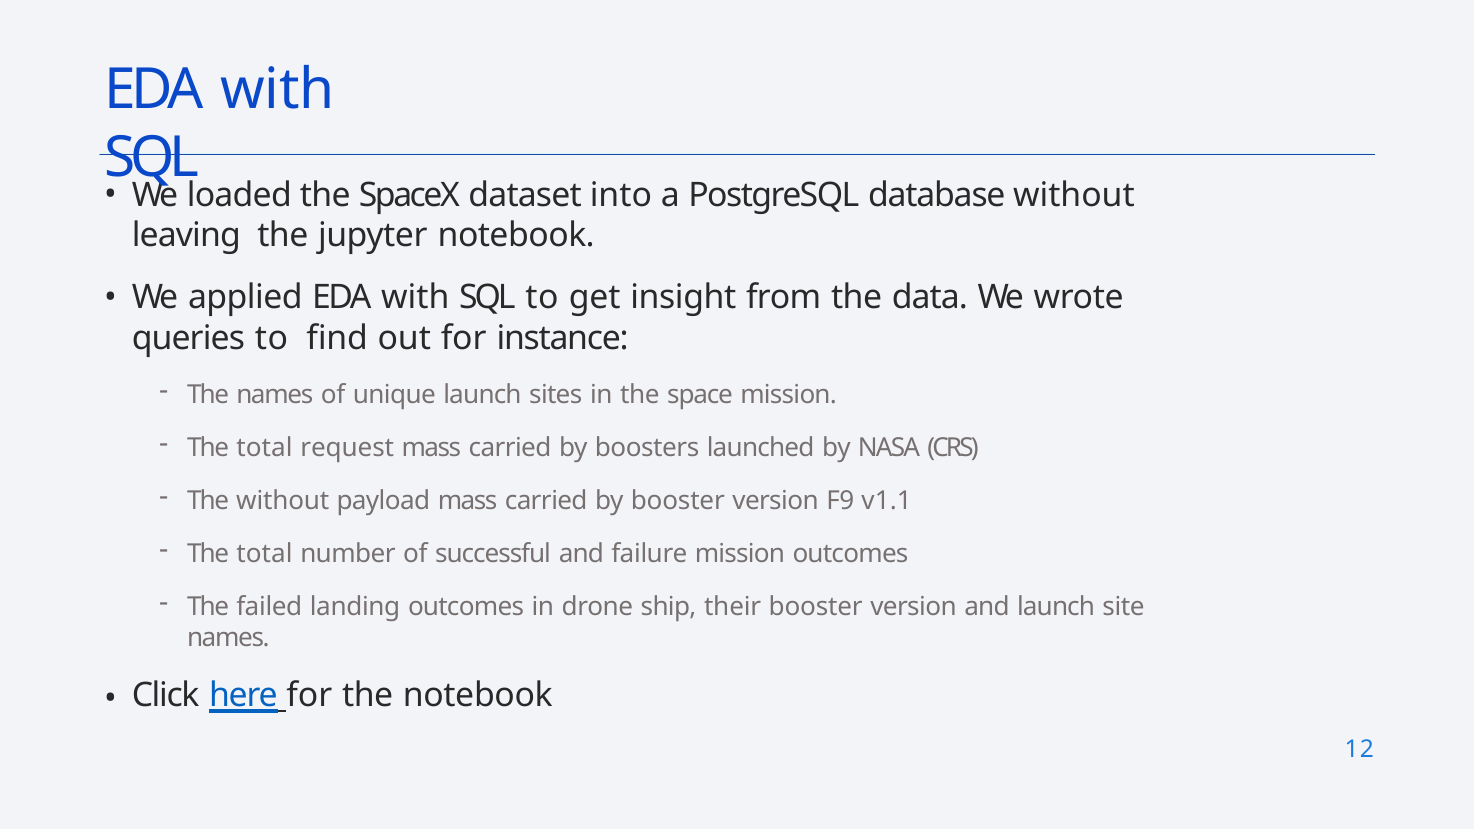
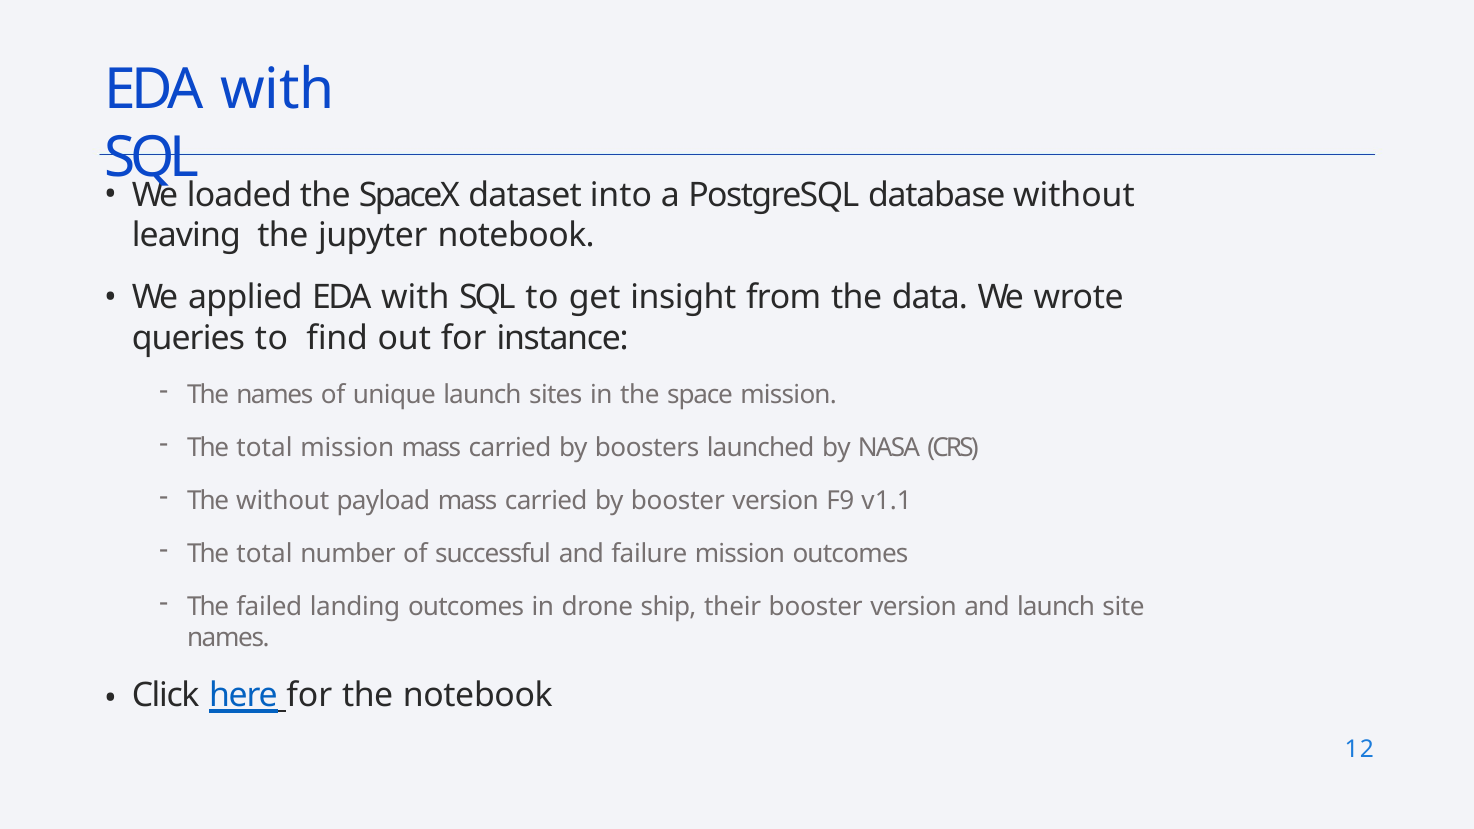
total request: request -> mission
